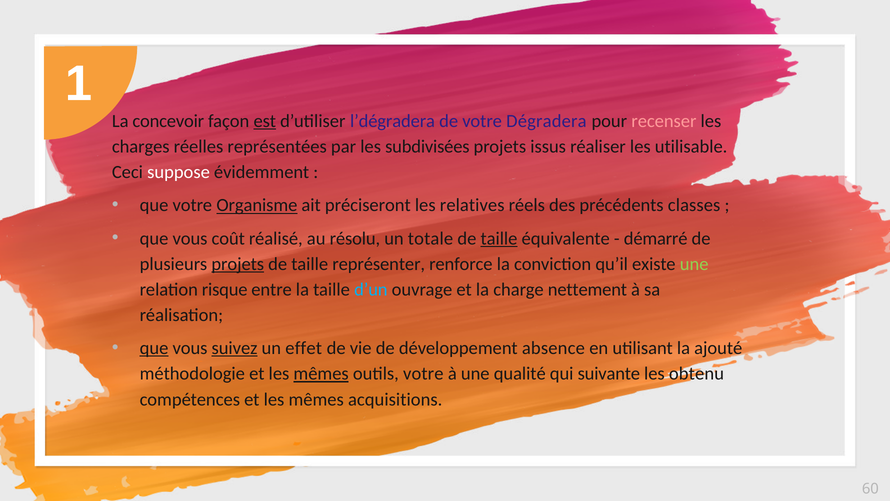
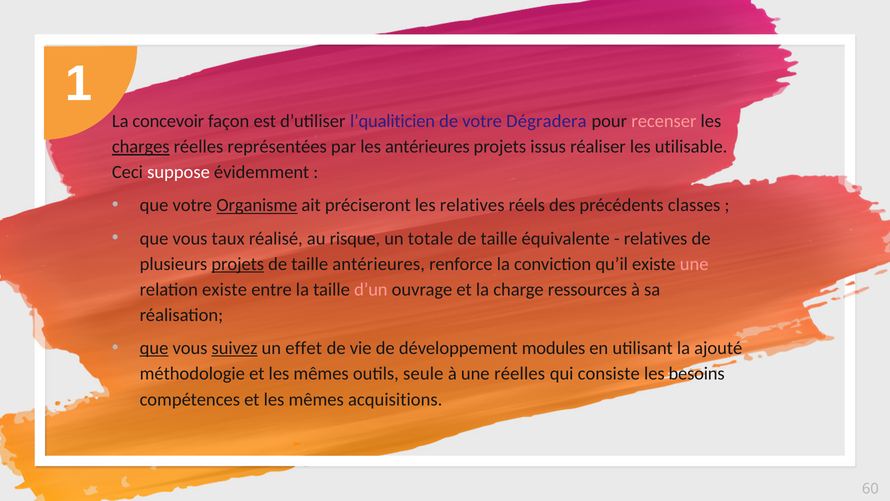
est underline: present -> none
l’dégradera: l’dégradera -> l’qualiticien
charges underline: none -> present
les subdivisées: subdivisées -> antérieures
coût: coût -> taux
résolu: résolu -> risque
taille at (499, 238) underline: present -> none
démarré at (656, 238): démarré -> relatives
taille représenter: représenter -> antérieures
une at (694, 264) colour: light green -> pink
relation risque: risque -> existe
d’un colour: light blue -> pink
nettement: nettement -> ressources
absence: absence -> modules
mêmes at (321, 374) underline: present -> none
outils votre: votre -> seule
une qualité: qualité -> réelles
suivante: suivante -> consiste
obtenu: obtenu -> besoins
